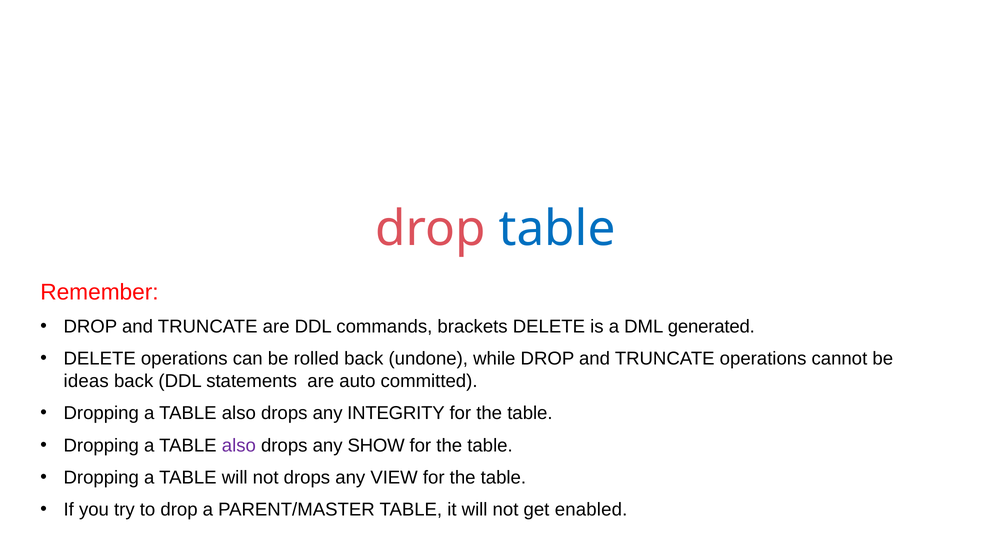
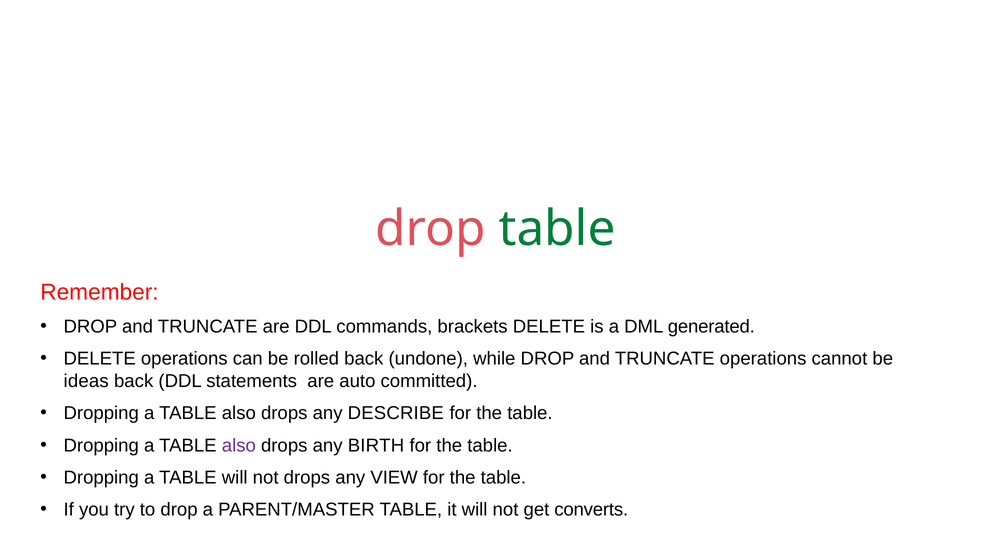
table at (557, 229) colour: blue -> green
INTEGRITY: INTEGRITY -> DESCRIBE
SHOW: SHOW -> BIRTH
enabled: enabled -> converts
